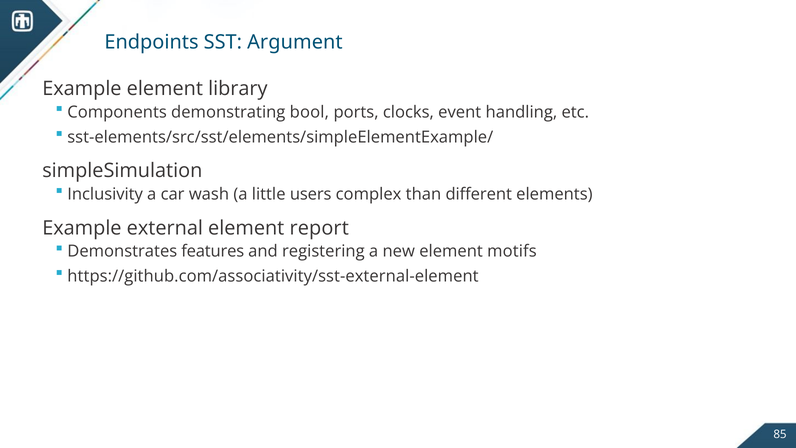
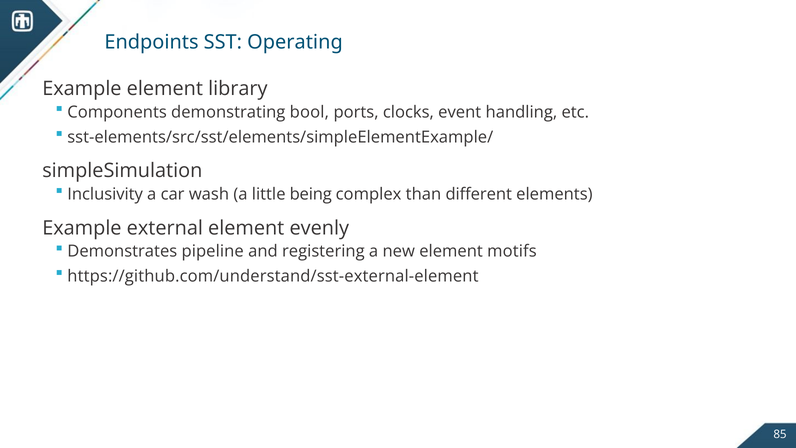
Argument: Argument -> Operating
users: users -> being
report: report -> evenly
features: features -> pipeline
https://github.com/associativity/sst-external-element: https://github.com/associativity/sst-external-element -> https://github.com/understand/sst-external-element
